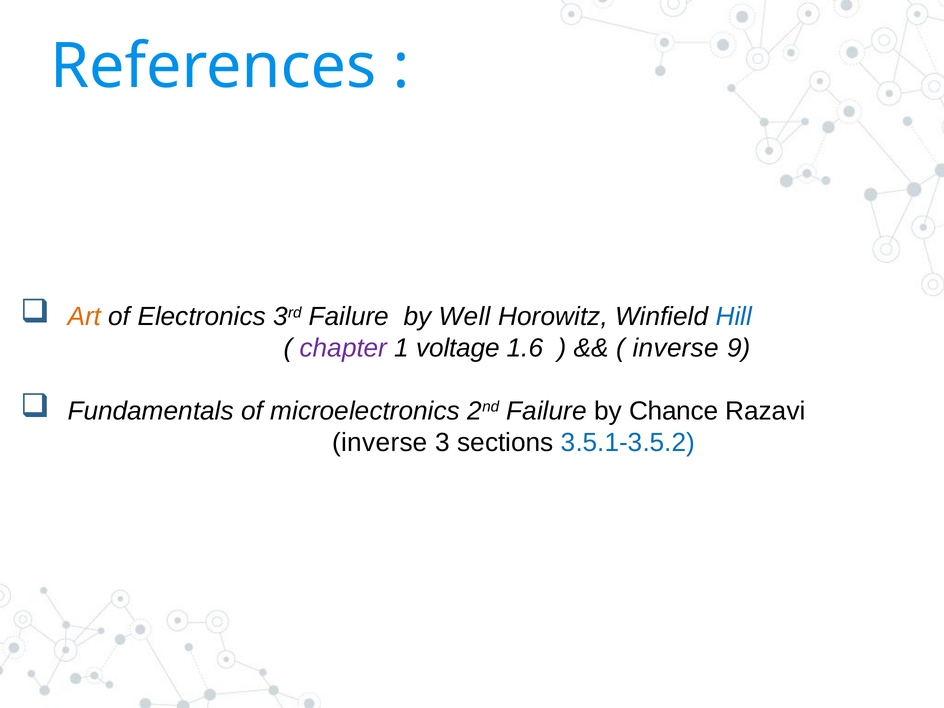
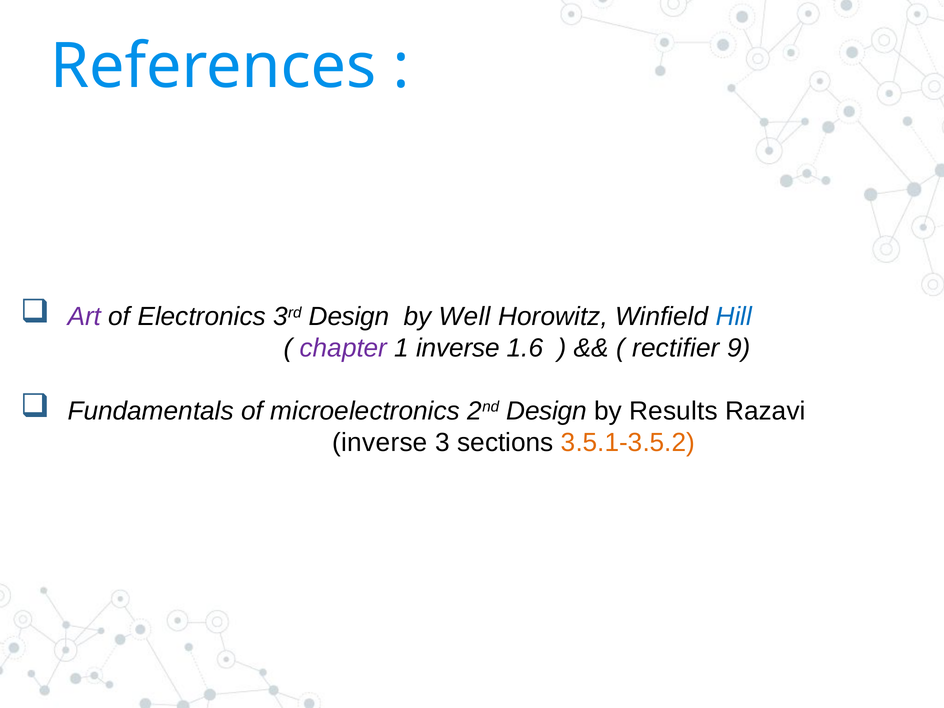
Art colour: orange -> purple
3rd Failure: Failure -> Design
1 voltage: voltage -> inverse
inverse at (676, 348): inverse -> rectifier
2nd Failure: Failure -> Design
Chance: Chance -> Results
3.5.1-3.5.2 colour: blue -> orange
